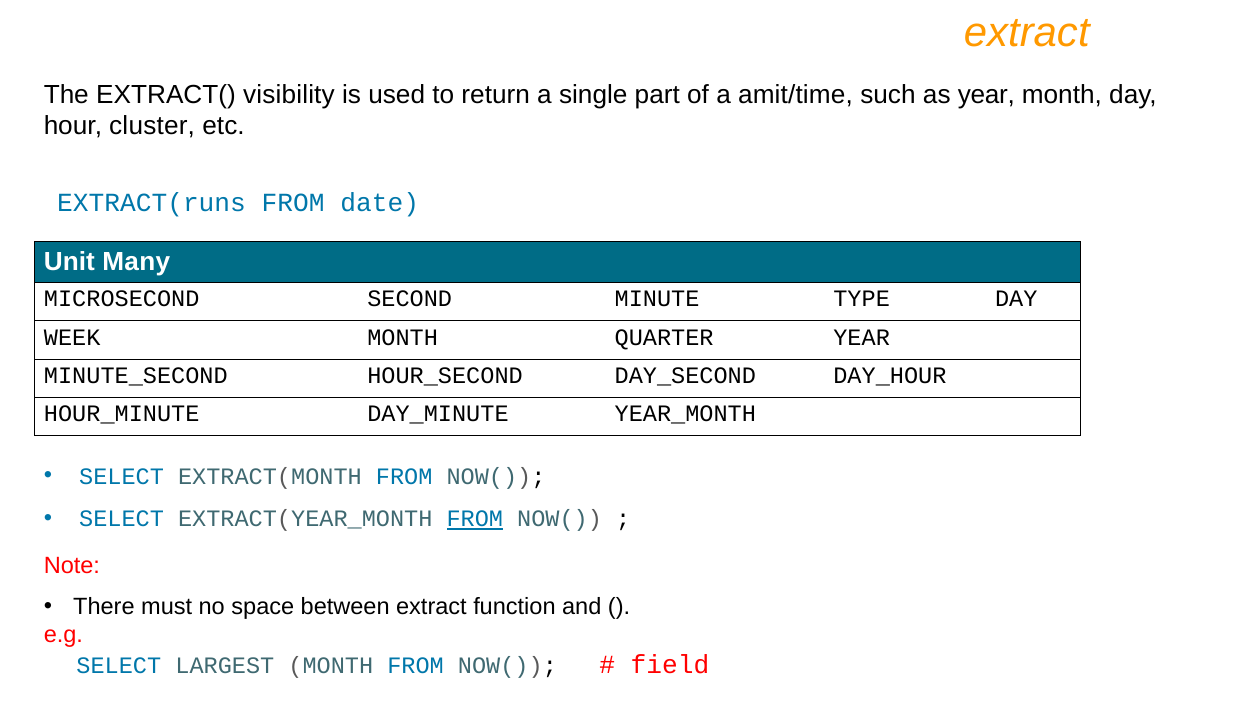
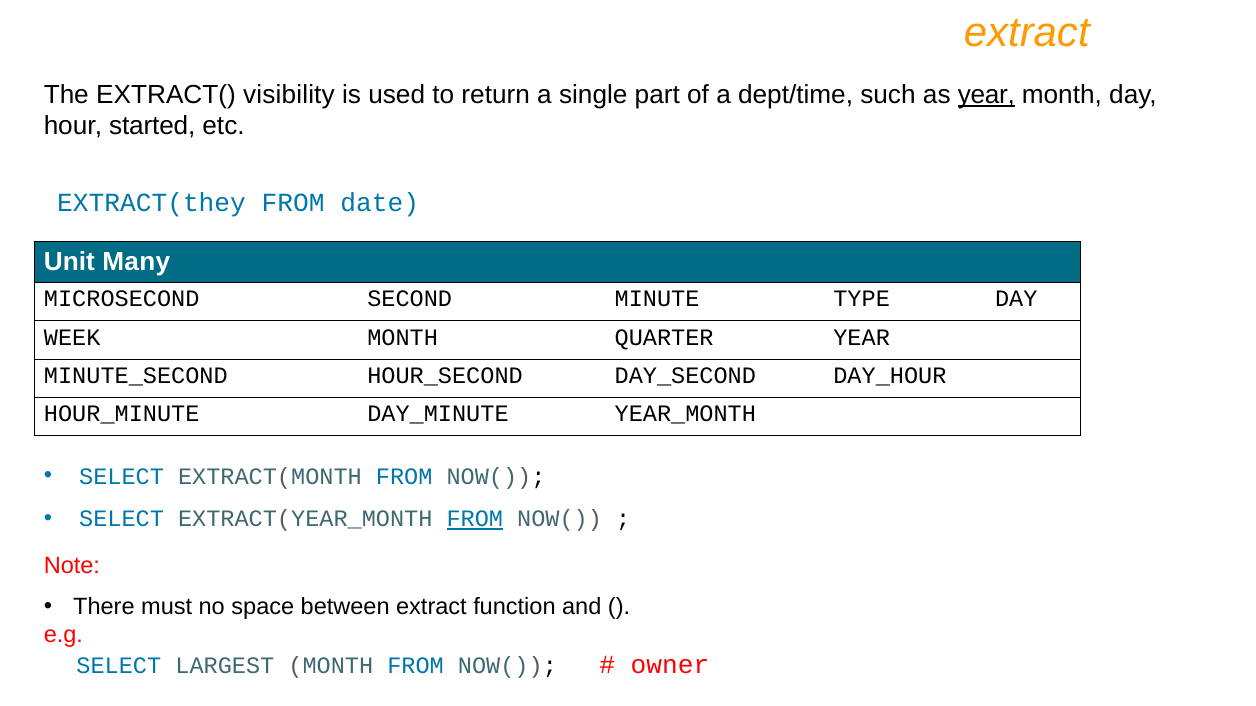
amit/time: amit/time -> dept/time
year at (986, 95) underline: none -> present
cluster: cluster -> started
EXTRACT(runs: EXTRACT(runs -> EXTRACT(they
field: field -> owner
